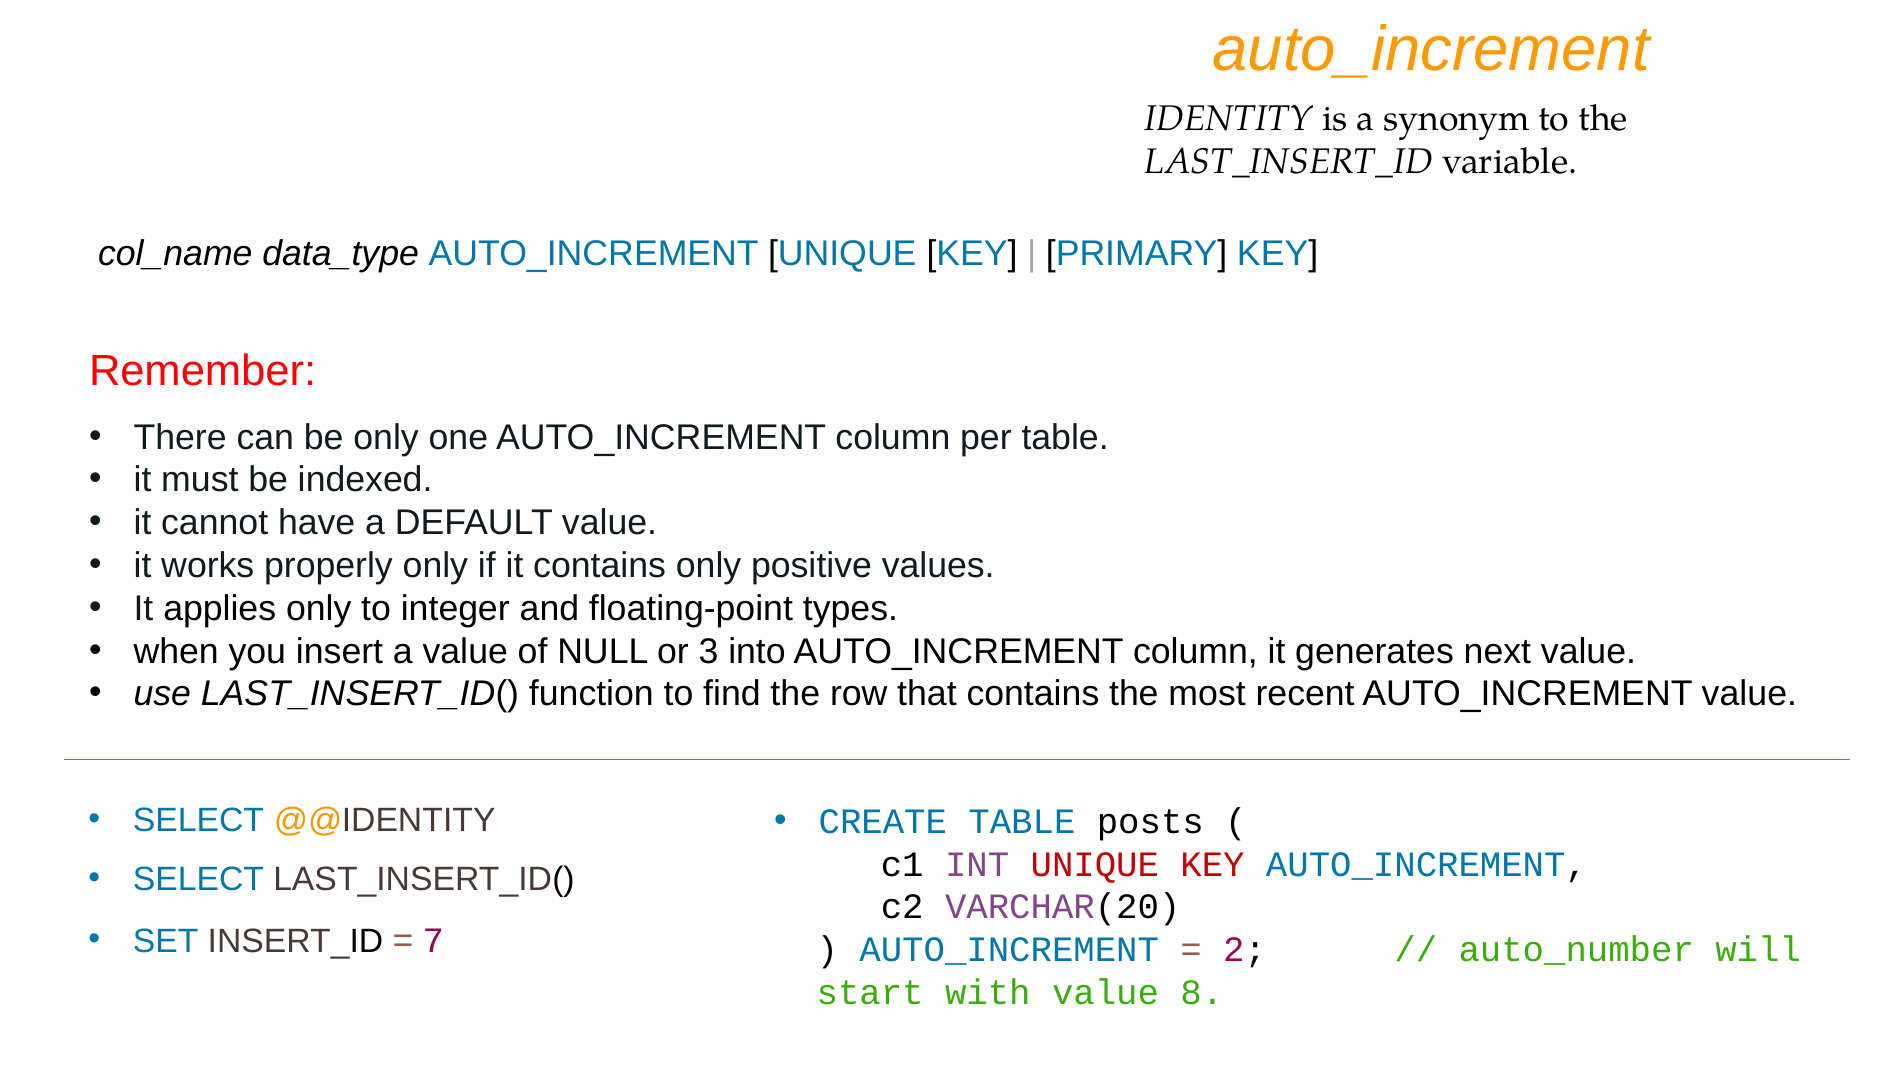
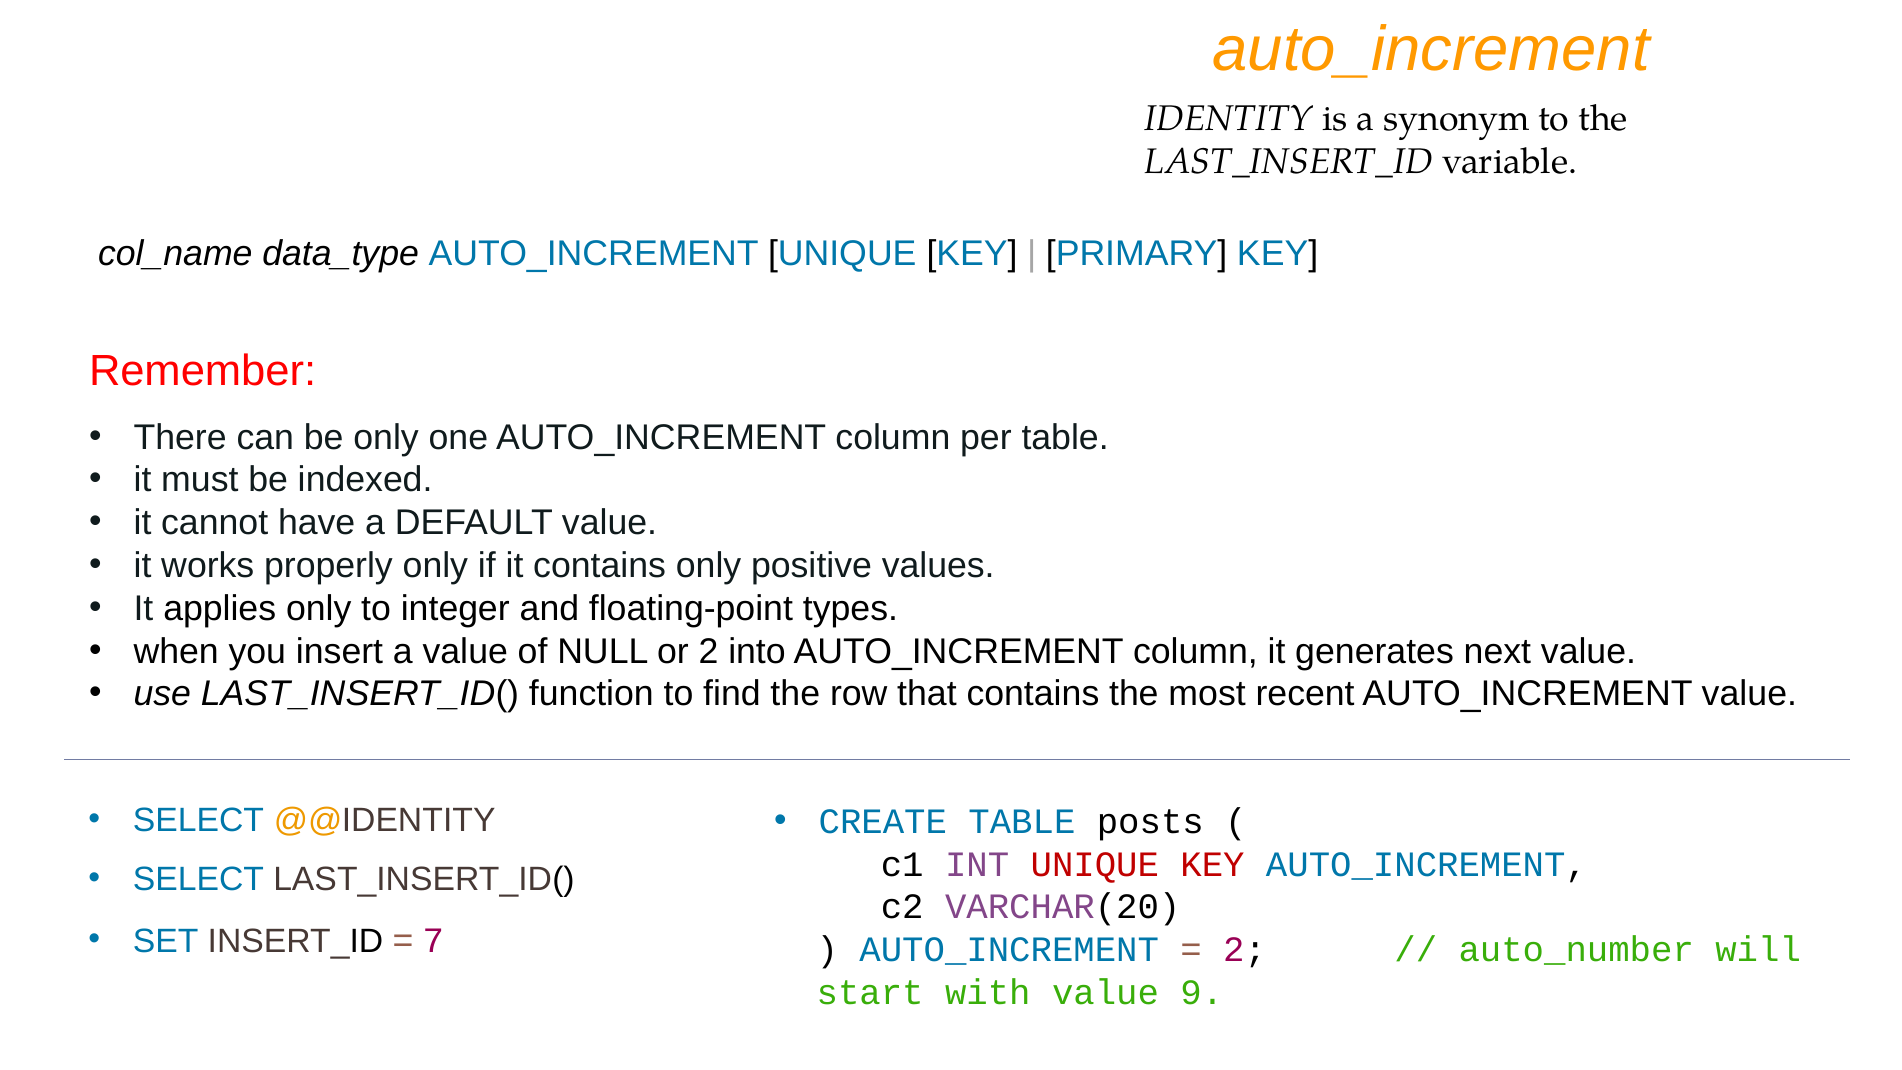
or 3: 3 -> 2
8: 8 -> 9
